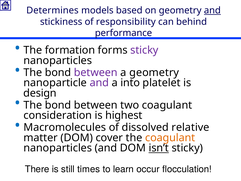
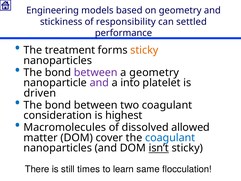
Determines: Determines -> Engineering
and at (212, 10) underline: present -> none
behind: behind -> settled
formation: formation -> treatment
sticky at (144, 50) colour: purple -> orange
design: design -> driven
relative: relative -> allowed
coagulant at (170, 138) colour: orange -> blue
occur: occur -> same
